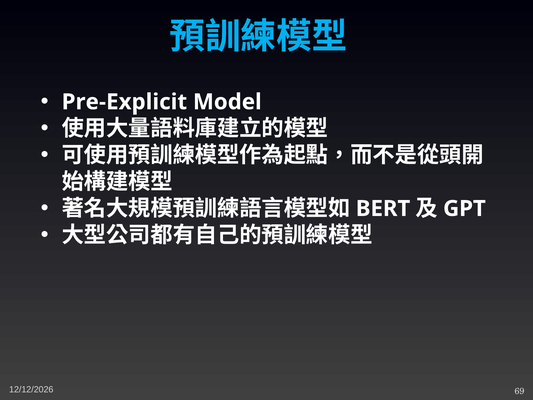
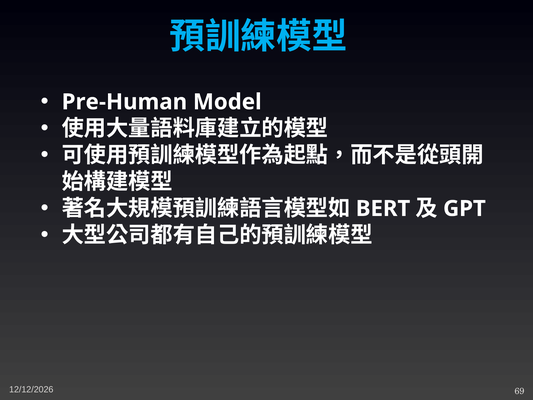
Pre-Explicit: Pre-Explicit -> Pre-Human
